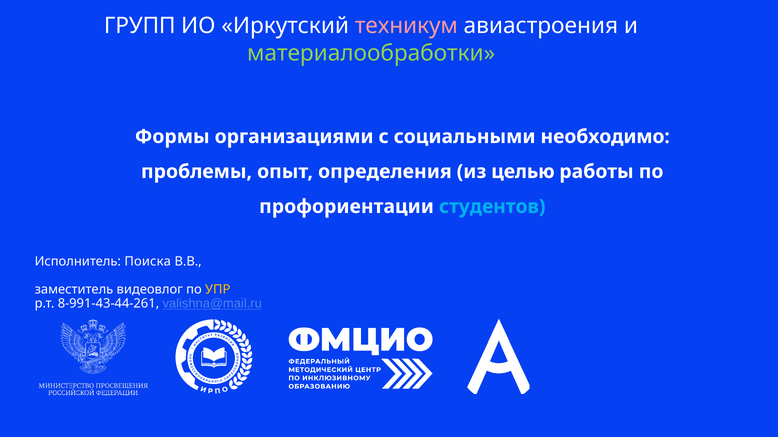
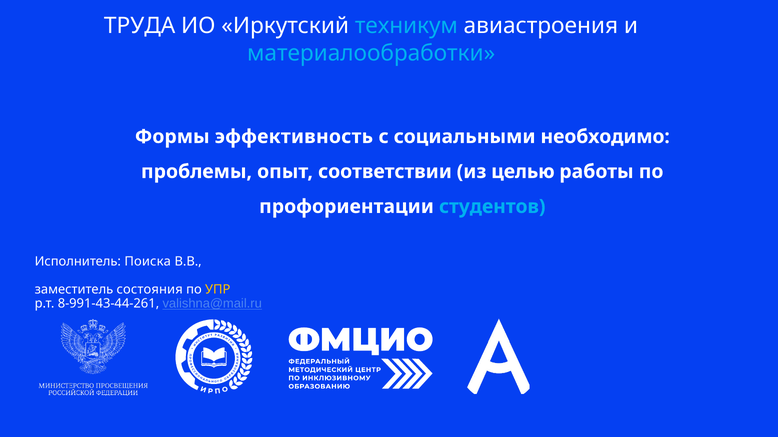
ГРУПП: ГРУПП -> ТРУДА
техникум colour: pink -> light blue
материалообработки colour: light green -> light blue
организациями: организациями -> эффективность
определения: определения -> соответствии
видеовлог: видеовлог -> состояния
